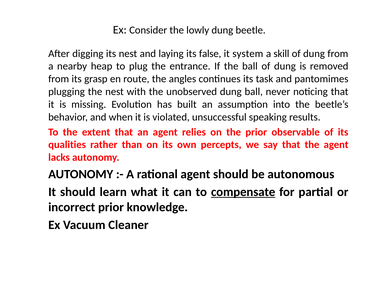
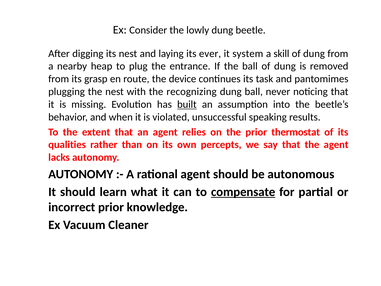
false: false -> ever
angles: angles -> device
unobserved: unobserved -> recognizing
built underline: none -> present
observable: observable -> thermostat
